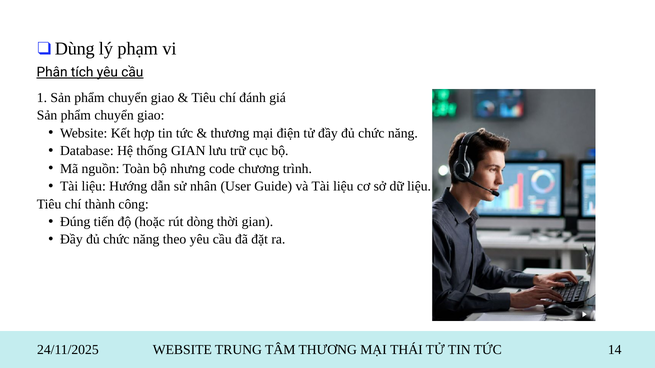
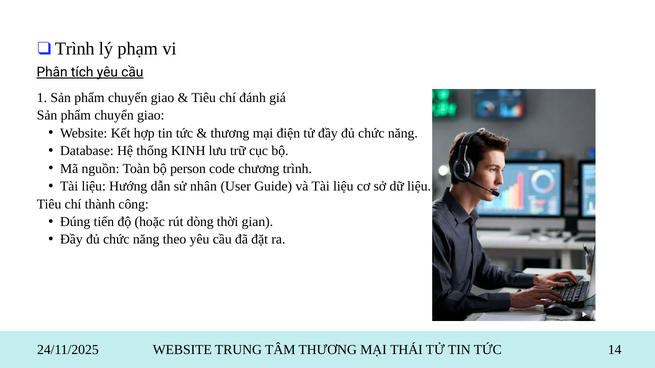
Dùng at (75, 49): Dùng -> Trình
thống GIAN: GIAN -> KINH
nhưng: nhưng -> person
